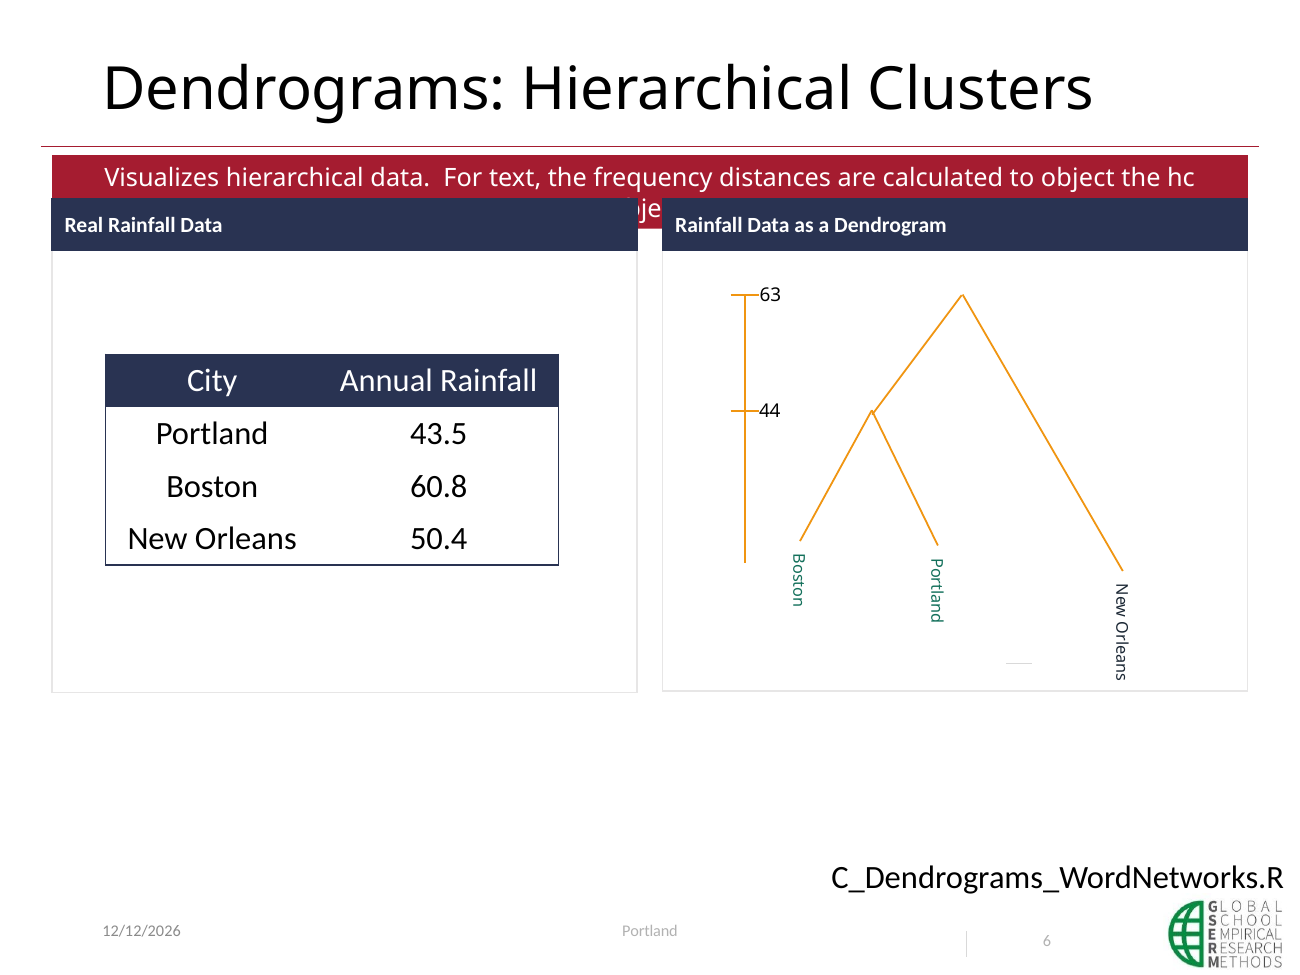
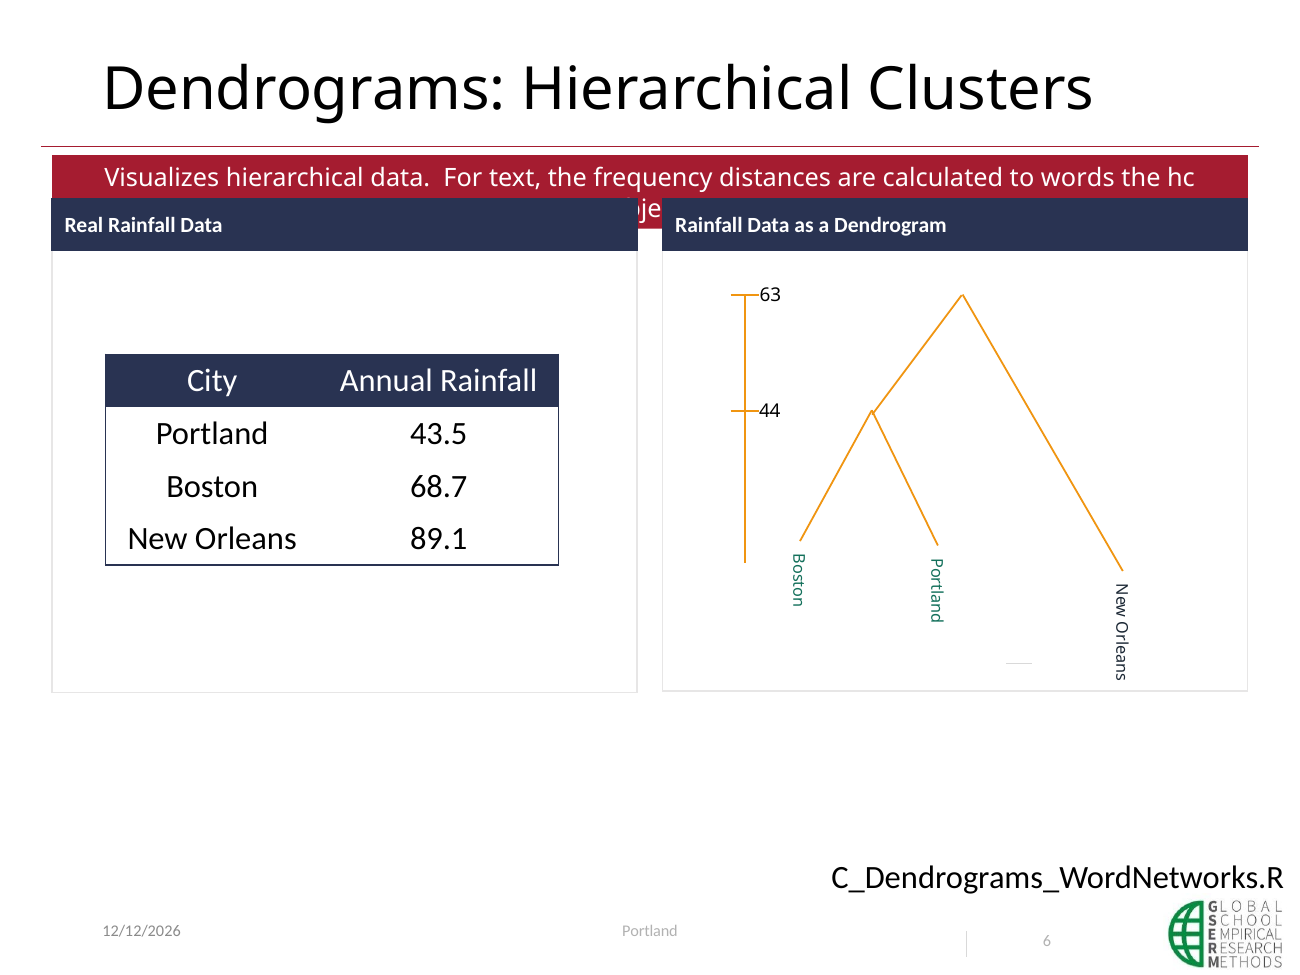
to object: object -> words
60.8: 60.8 -> 68.7
50.4: 50.4 -> 89.1
